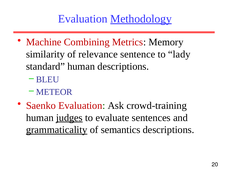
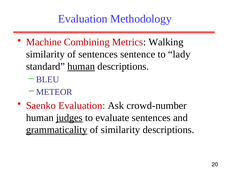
Methodology underline: present -> none
Memory: Memory -> Walking
of relevance: relevance -> sentences
human at (81, 66) underline: none -> present
crowd-training: crowd-training -> crowd-number
of semantics: semantics -> similarity
